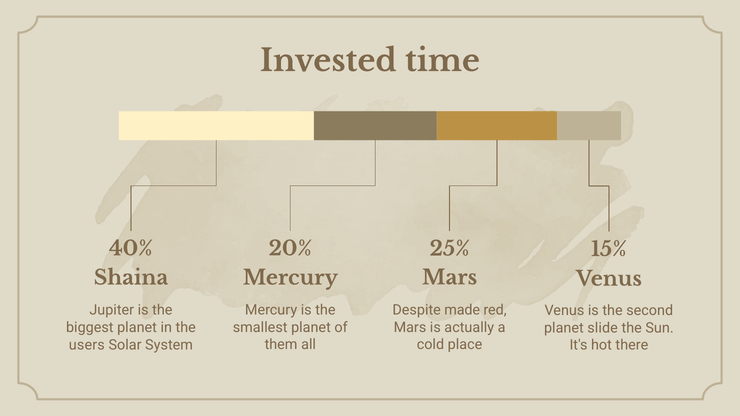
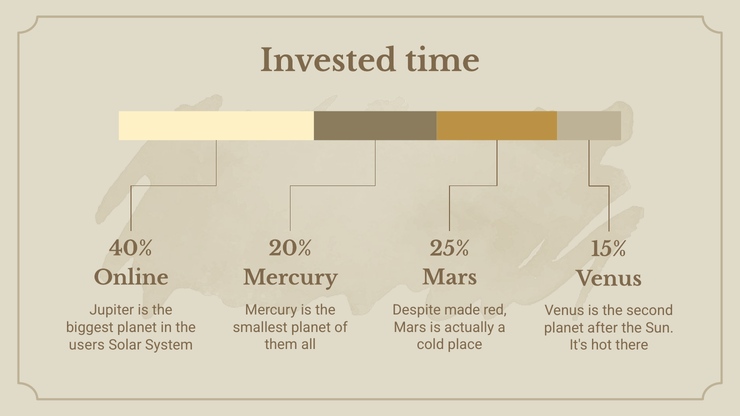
Shaina: Shaina -> Online
slide: slide -> after
